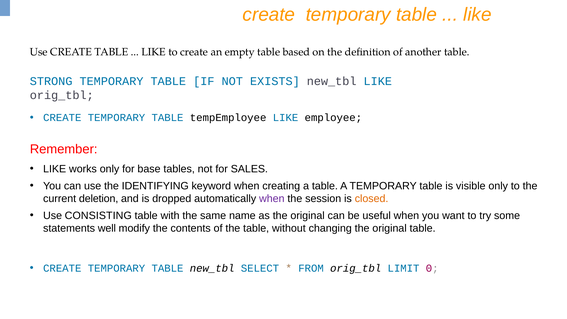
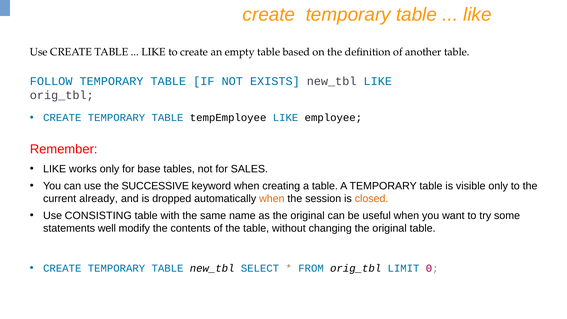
STRONG: STRONG -> FOLLOW
IDENTIFYING: IDENTIFYING -> SUCCESSIVE
deletion: deletion -> already
when at (272, 199) colour: purple -> orange
